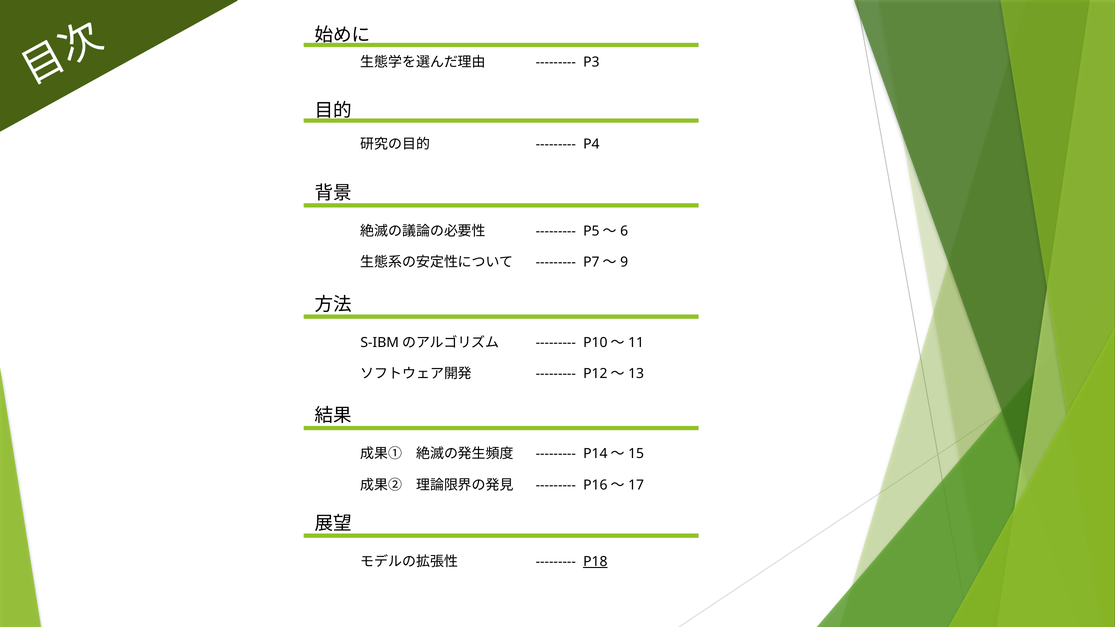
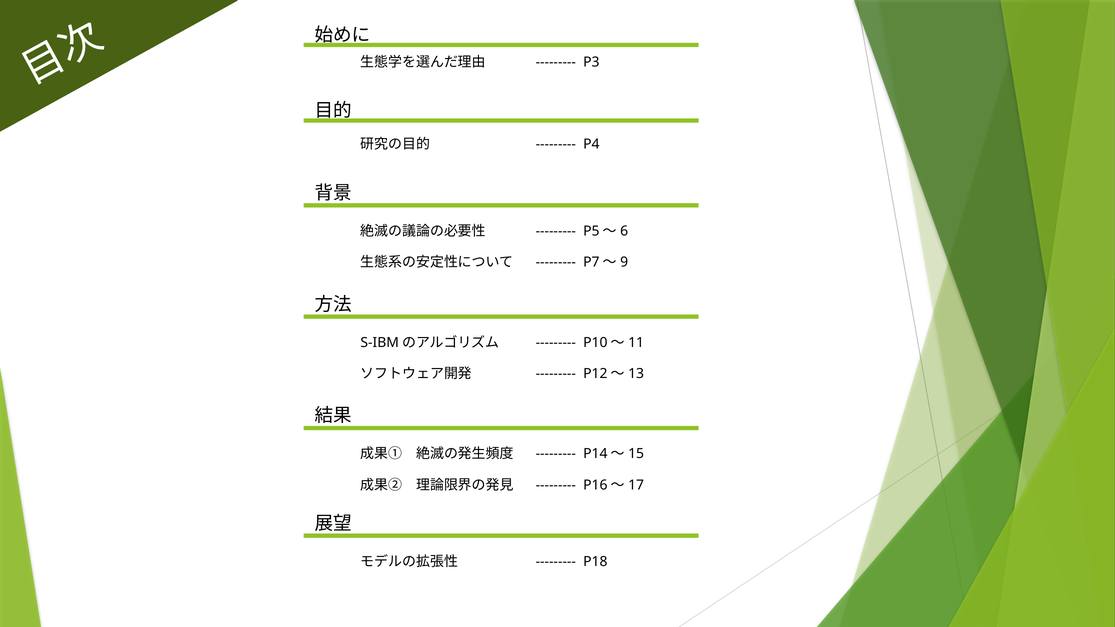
P18 underline: present -> none
